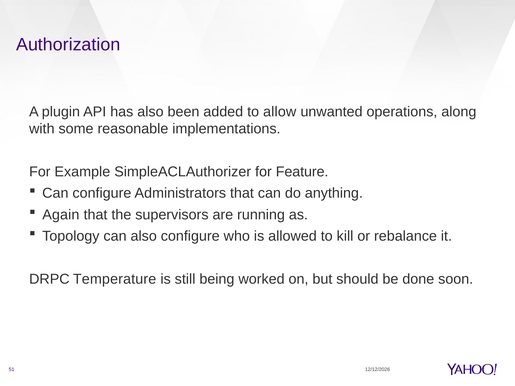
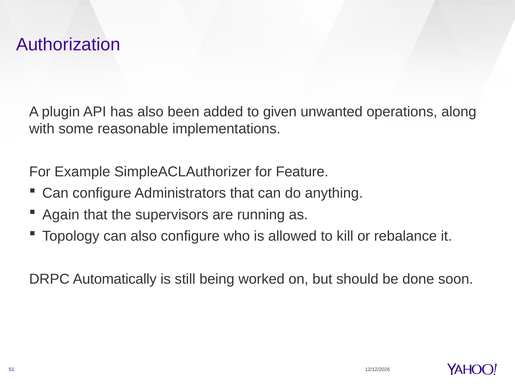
allow: allow -> given
Temperature: Temperature -> Automatically
